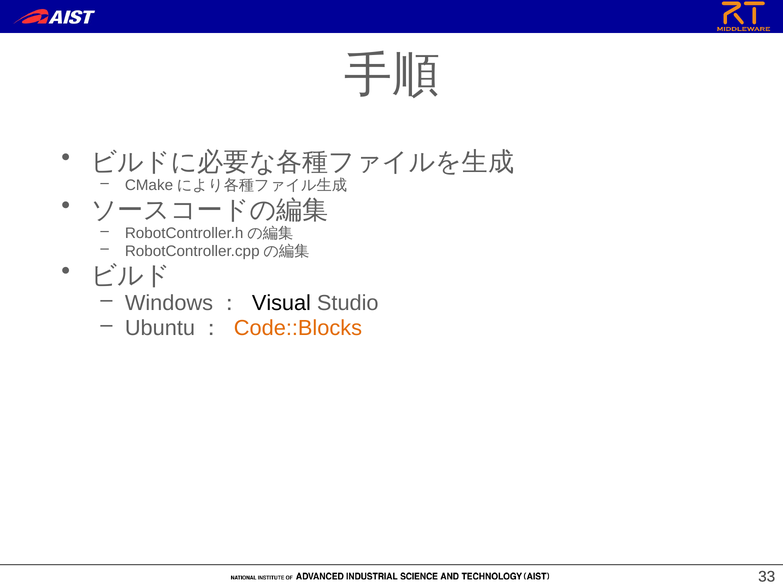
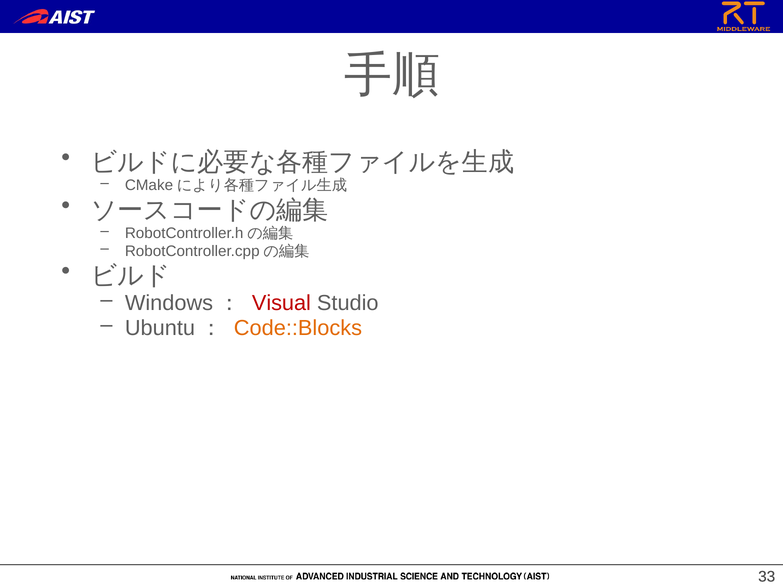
Visual colour: black -> red
